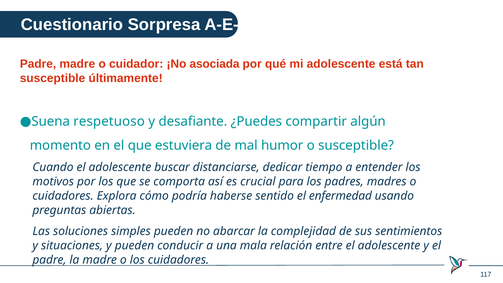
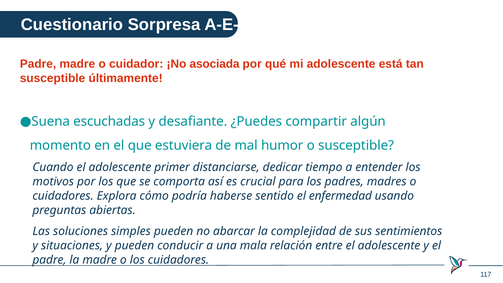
respetuoso: respetuoso -> escuchadas
buscar: buscar -> primer
